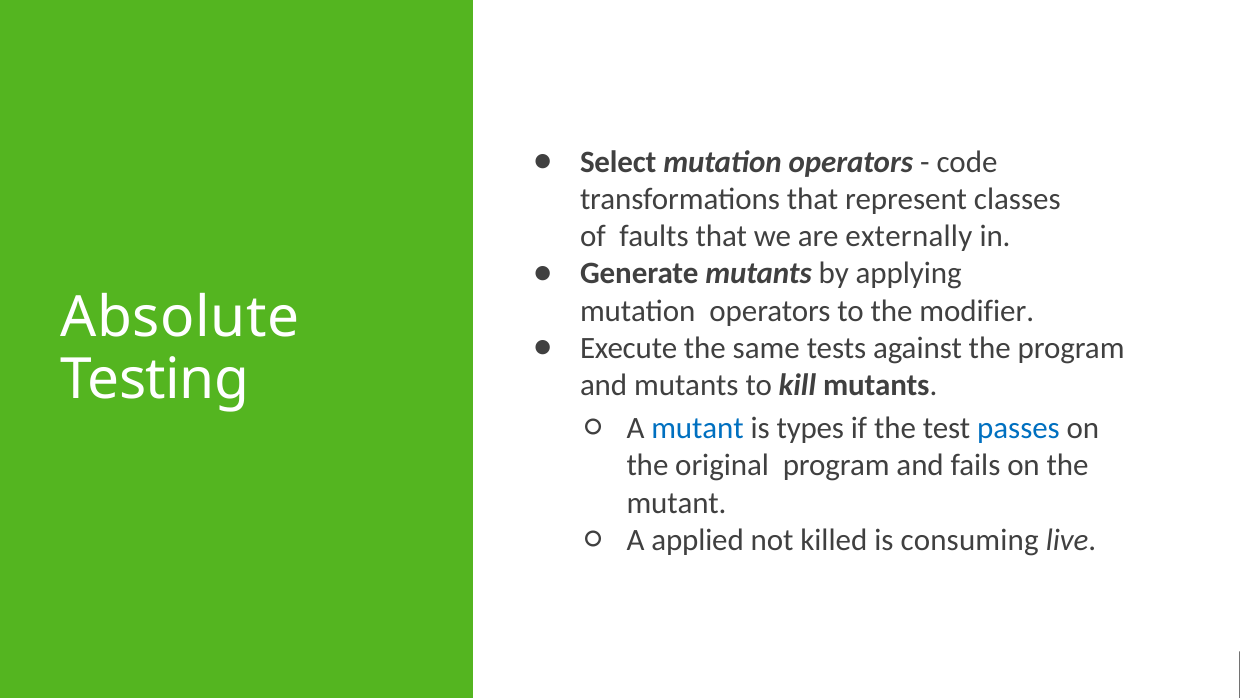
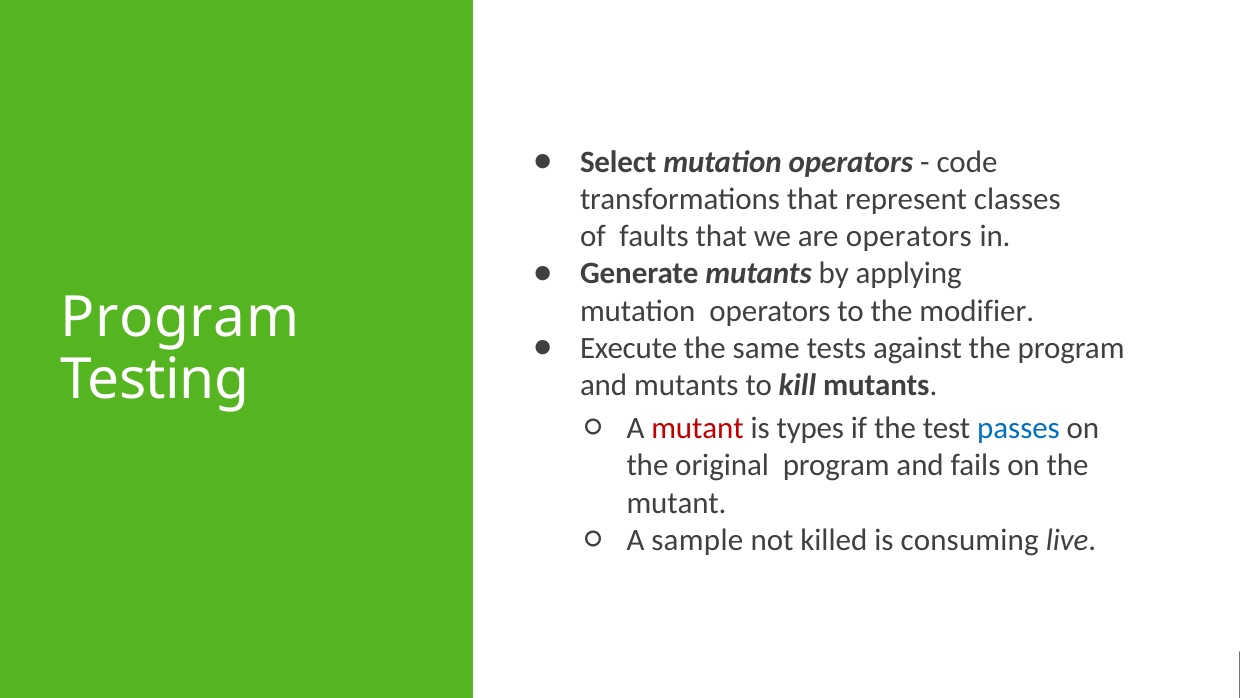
are externally: externally -> operators
Absolute at (180, 318): Absolute -> Program
mutant at (698, 428) colour: blue -> red
applied: applied -> sample
